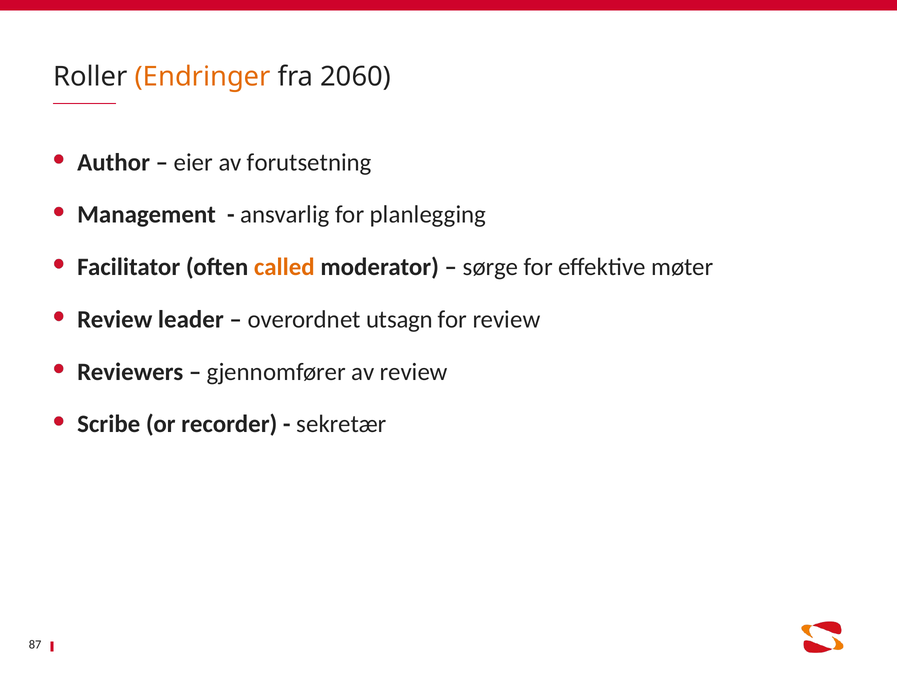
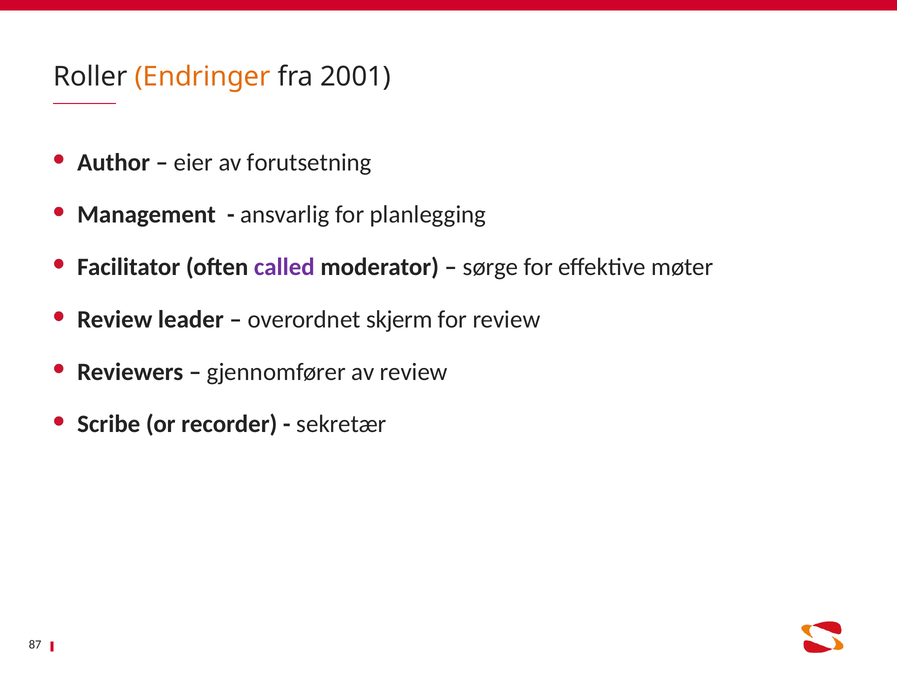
2060: 2060 -> 2001
called colour: orange -> purple
utsagn: utsagn -> skjerm
